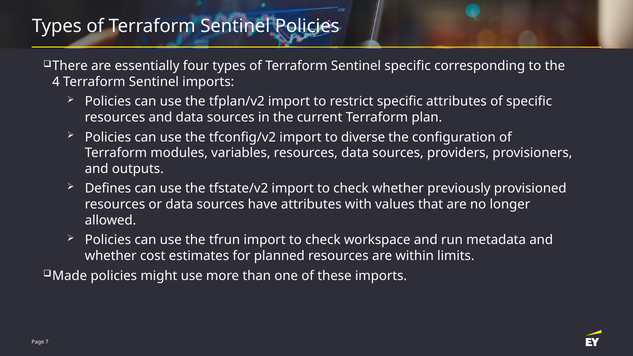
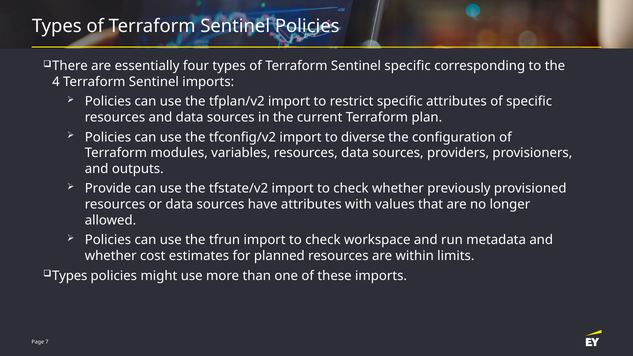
Defines: Defines -> Provide
Made at (70, 276): Made -> Types
